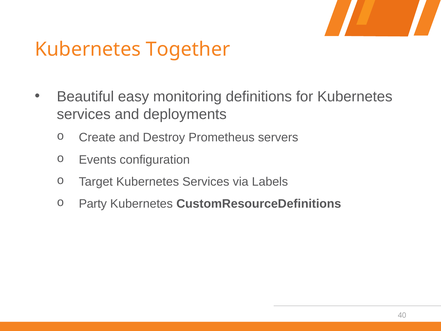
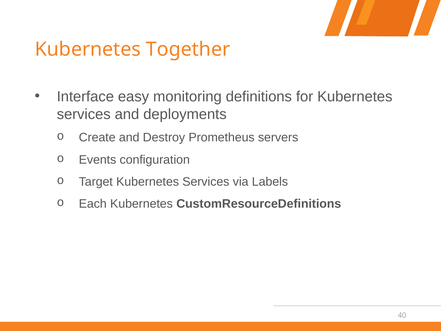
Beautiful: Beautiful -> Interface
Party: Party -> Each
